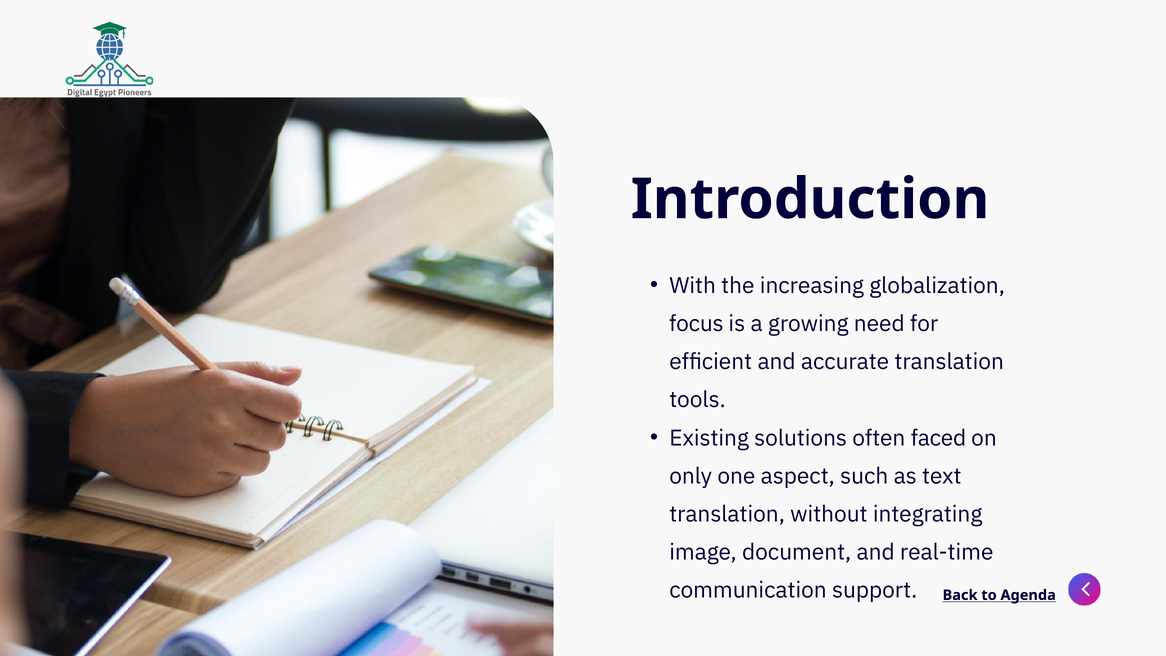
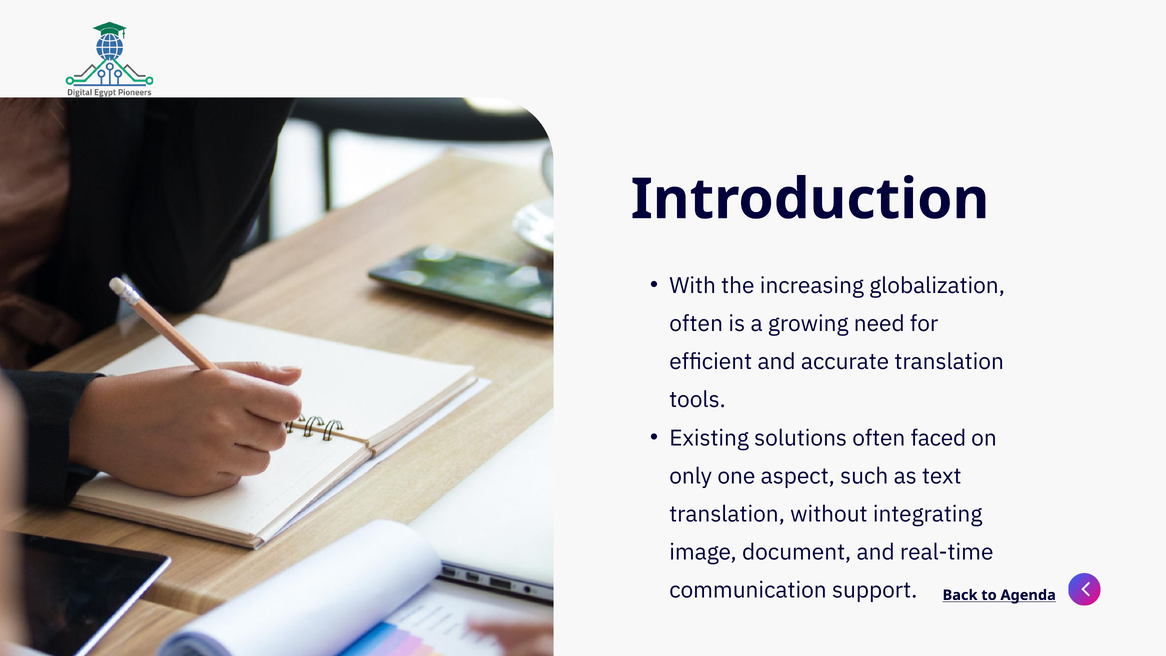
focus at (696, 324): focus -> often
